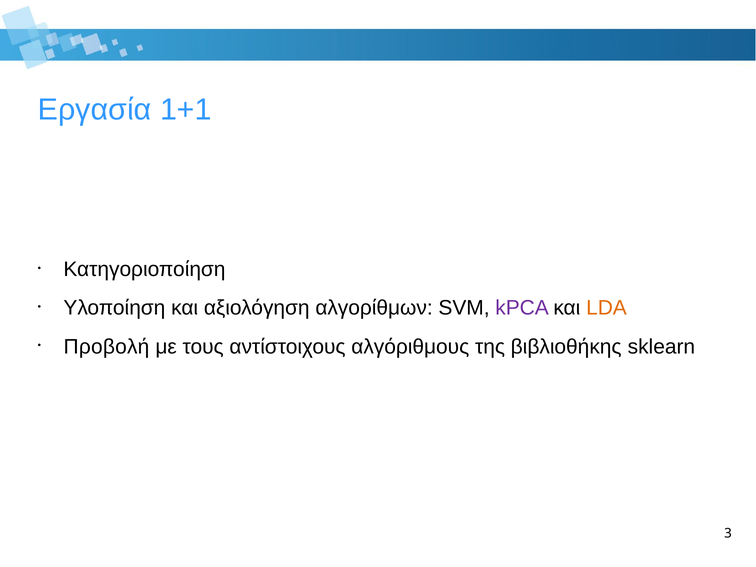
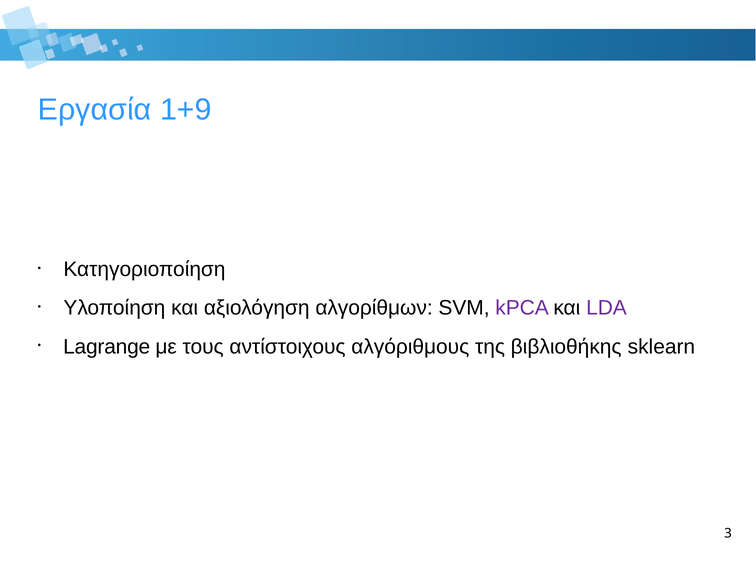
1+1: 1+1 -> 1+9
LDA colour: orange -> purple
Προβολή: Προβολή -> Lagrange
